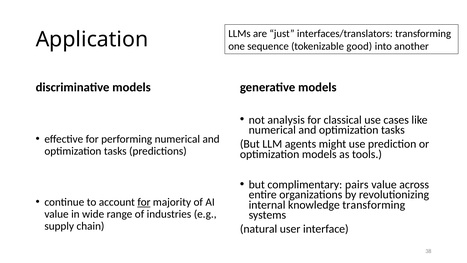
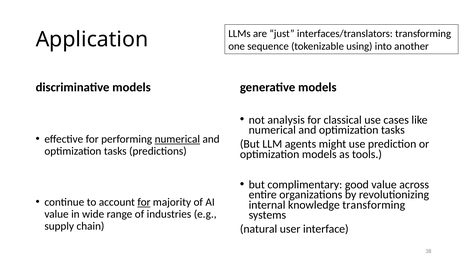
good: good -> using
numerical at (177, 139) underline: none -> present
pairs: pairs -> good
